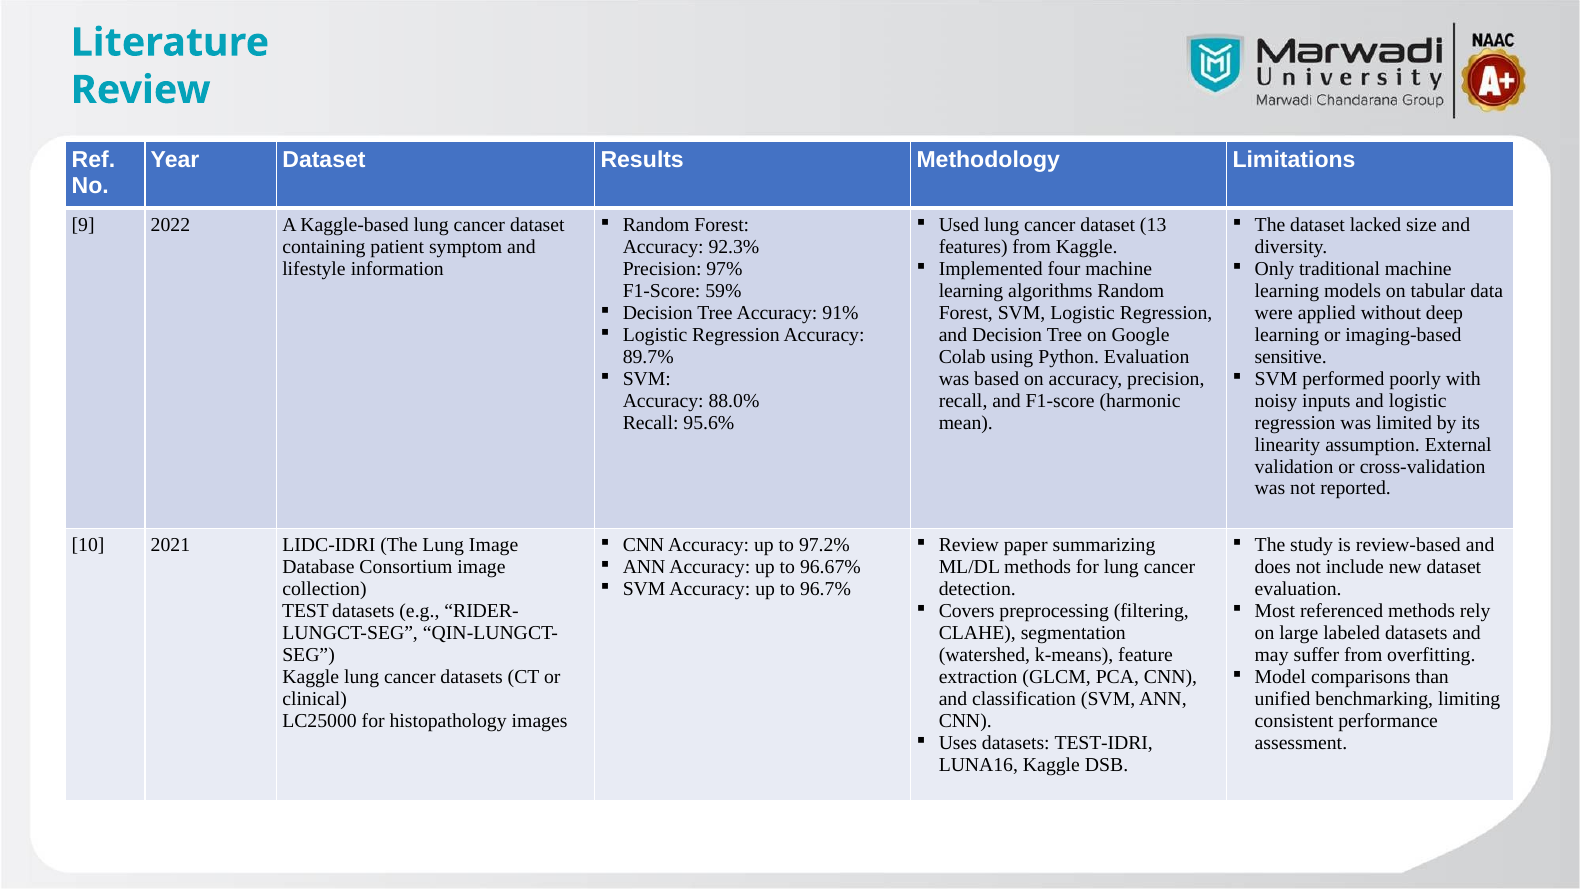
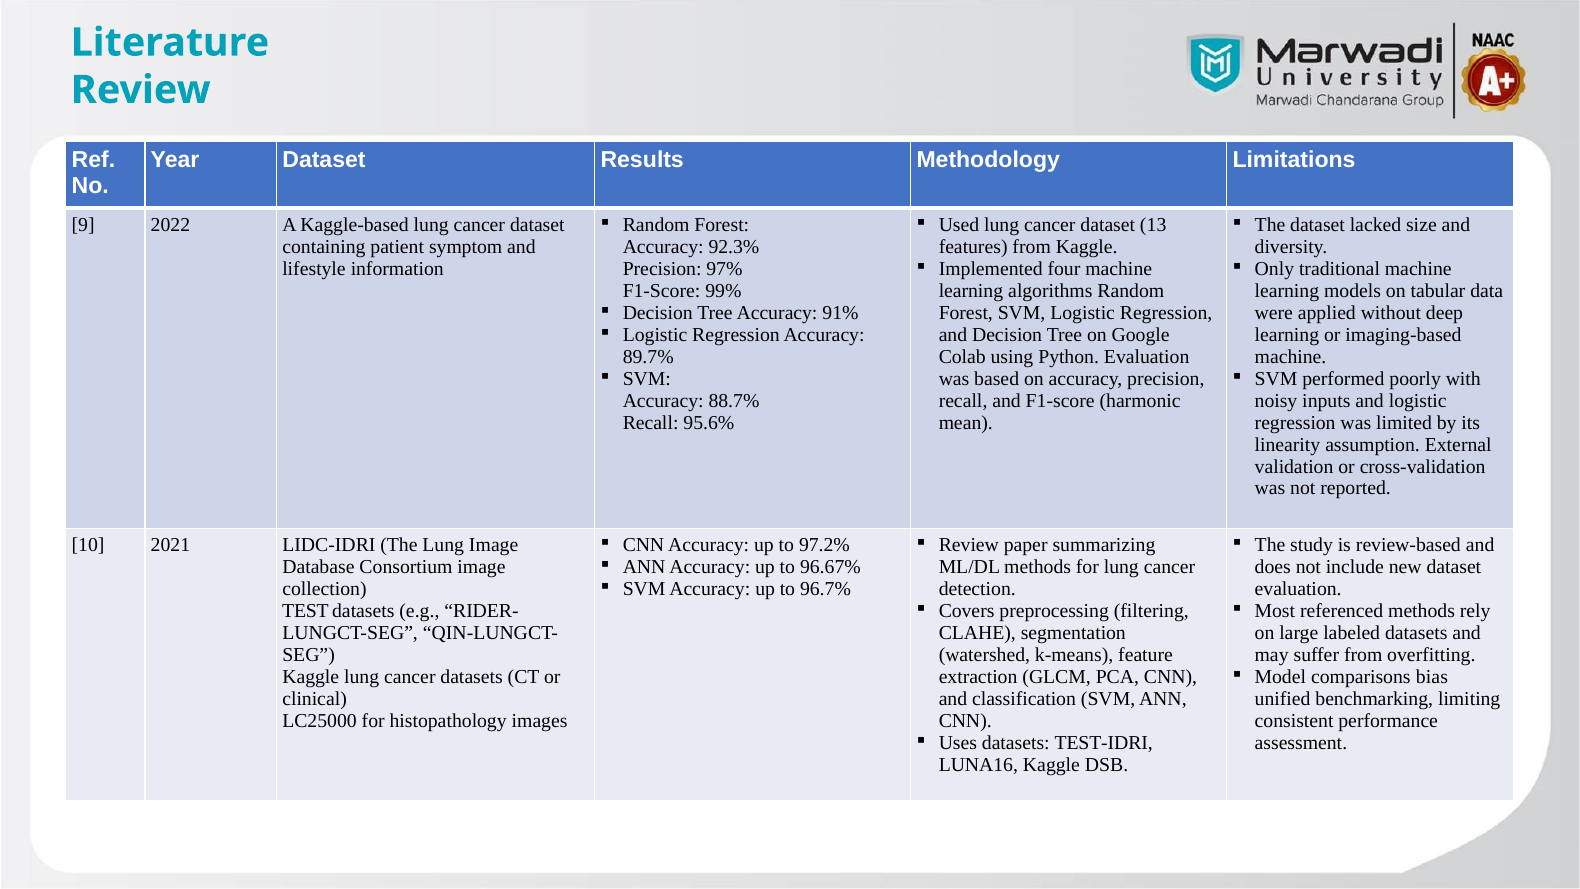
59%: 59% -> 99%
sensitive at (1291, 357): sensitive -> machine
88.0%: 88.0% -> 88.7%
than: than -> bias
